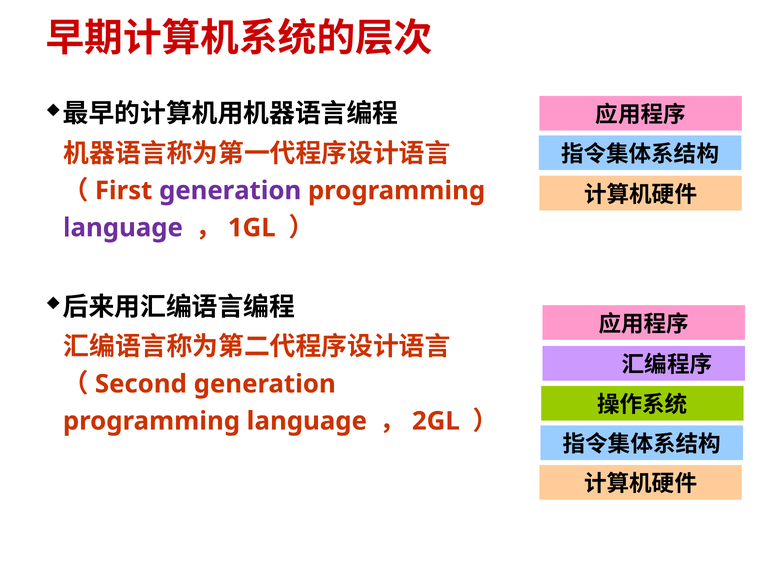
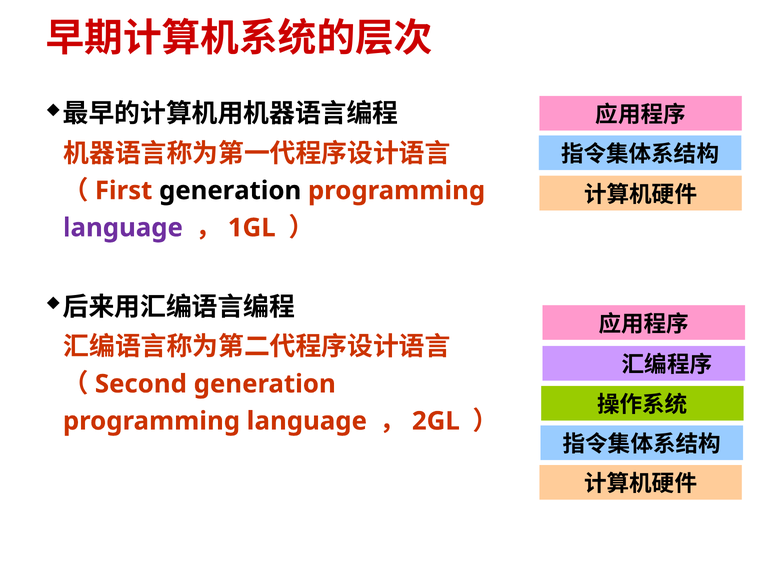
generation at (230, 191) colour: purple -> black
